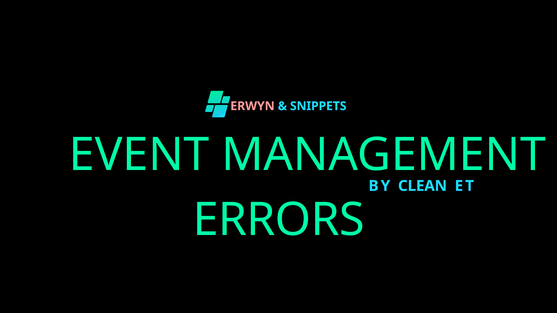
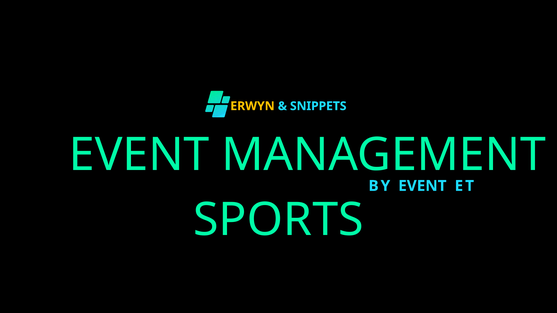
ERWYN colour: pink -> yellow
BY CLEAN: CLEAN -> EVENT
ERRORS: ERRORS -> SPORTS
